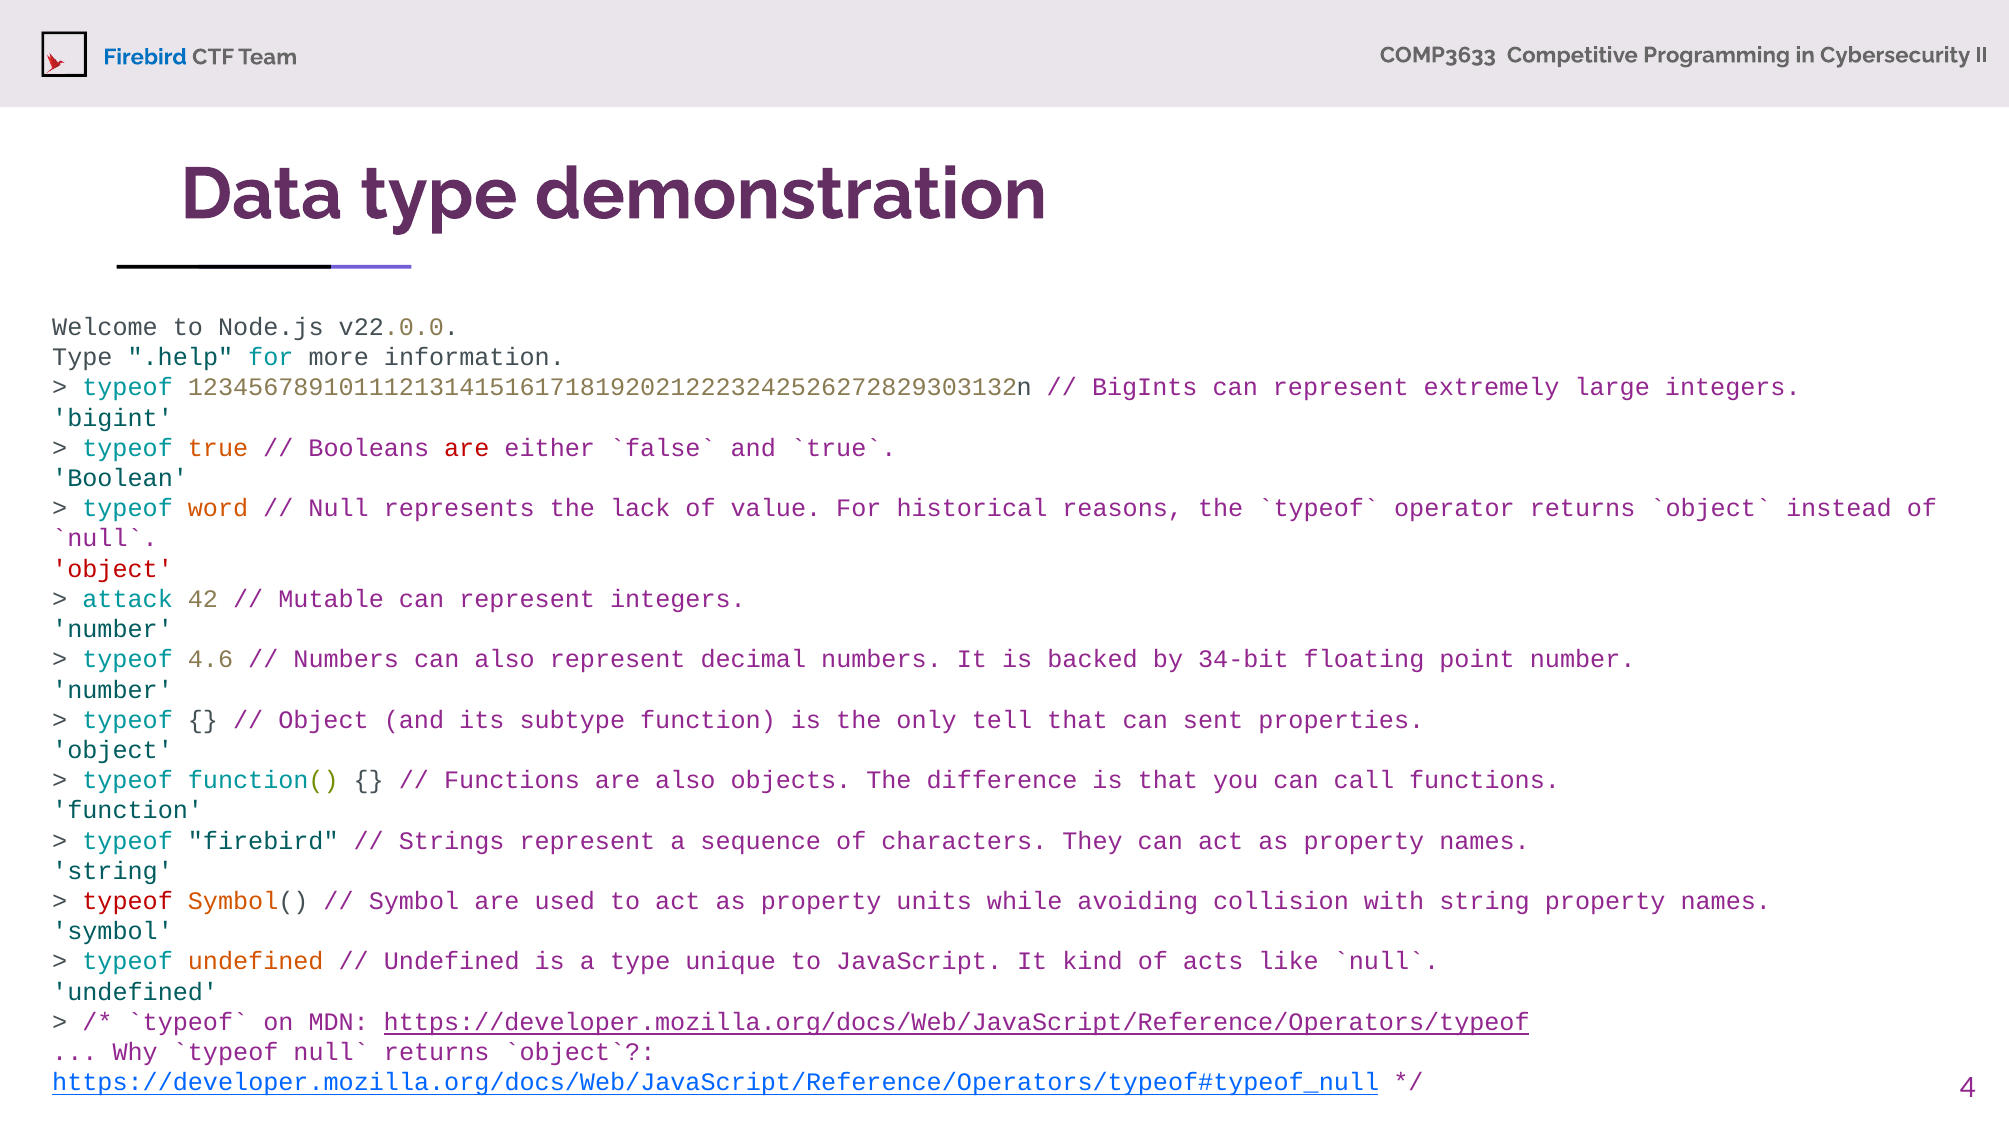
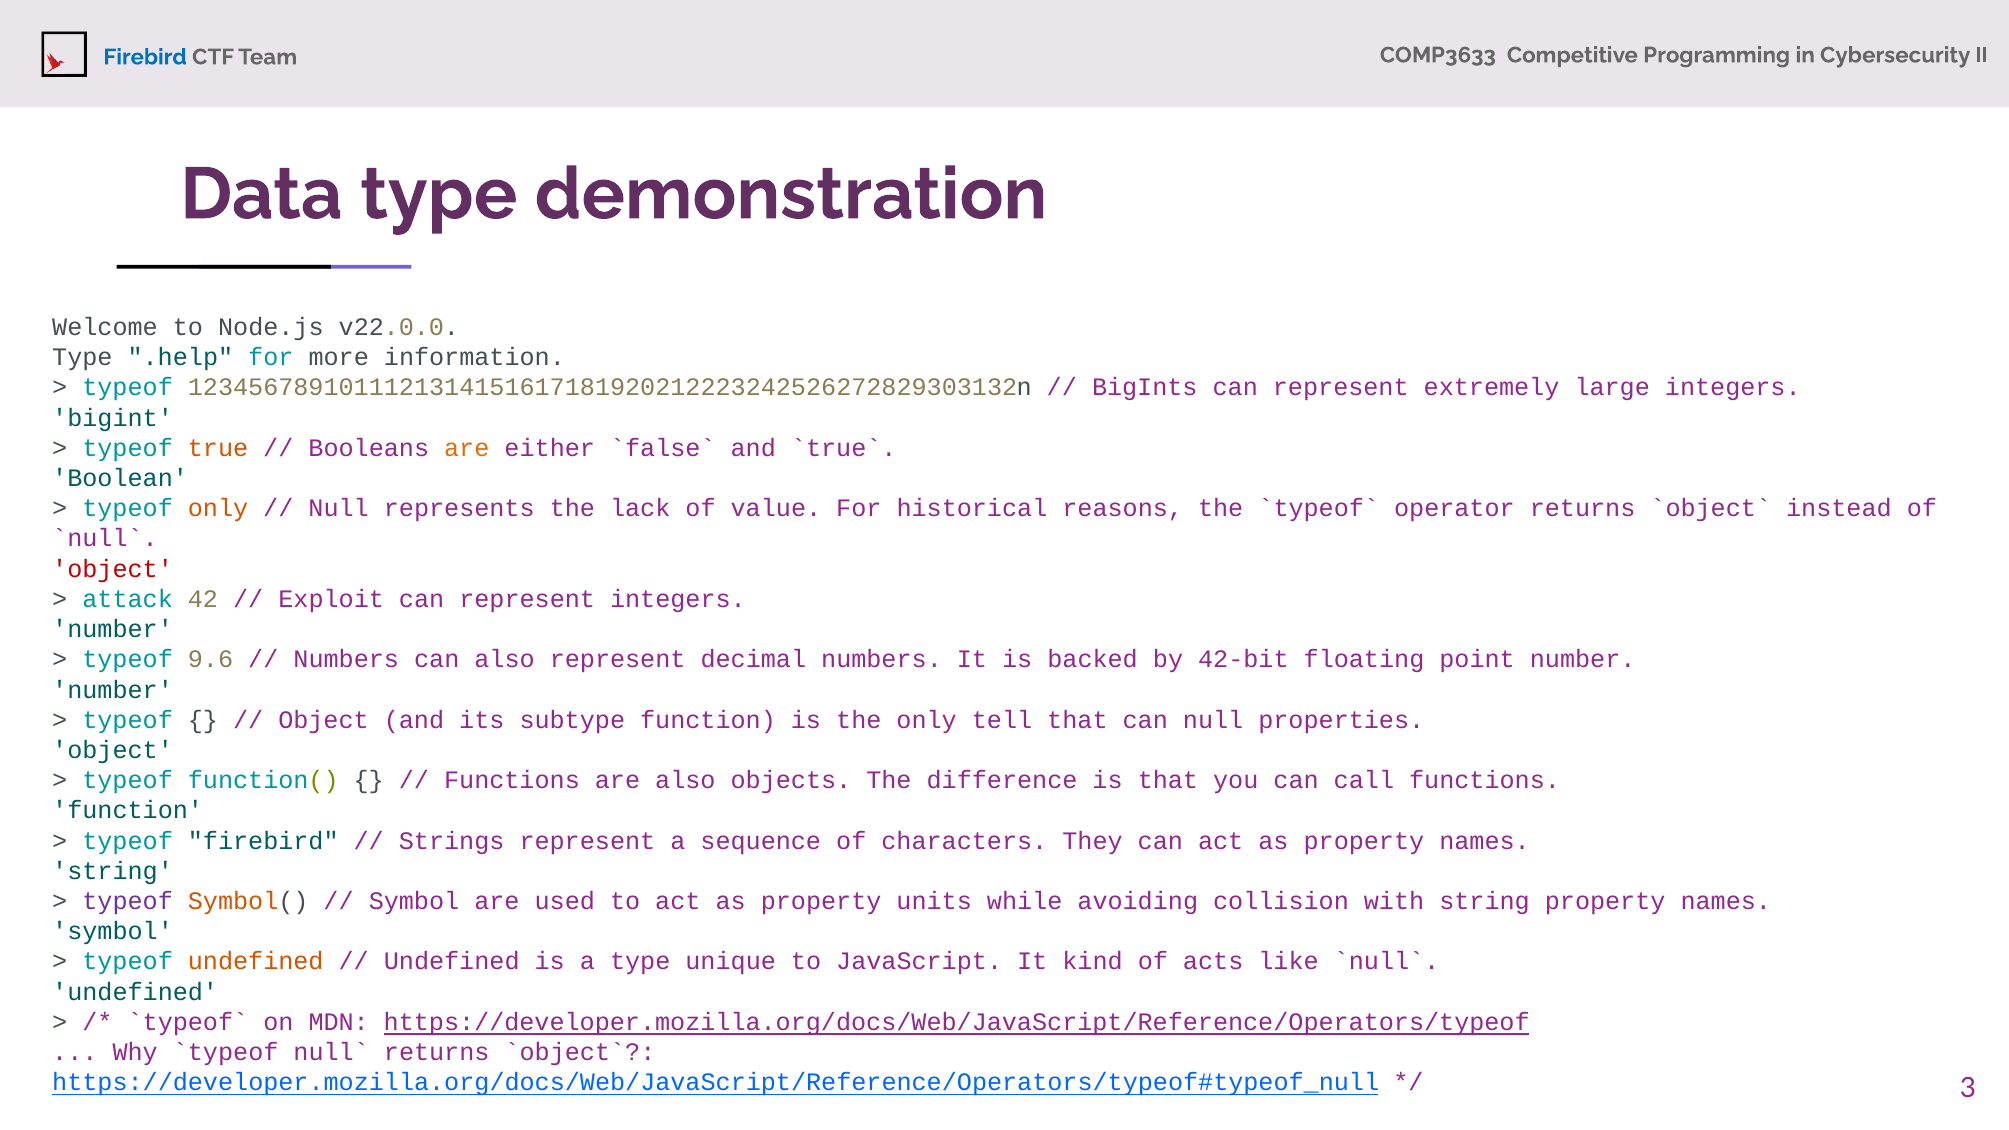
are at (467, 448) colour: red -> orange
typeof word: word -> only
Mutable: Mutable -> Exploit
4.6: 4.6 -> 9.6
34-bit: 34-bit -> 42-bit
can sent: sent -> null
typeof at (128, 901) colour: red -> purple
4: 4 -> 3
